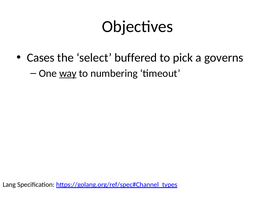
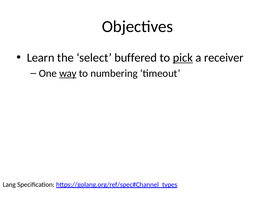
Cases: Cases -> Learn
pick underline: none -> present
governs: governs -> receiver
